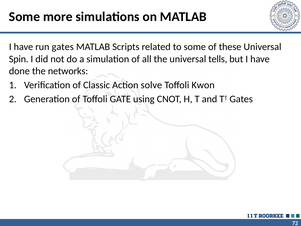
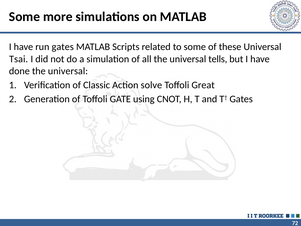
Spin: Spin -> Tsai
done the networks: networks -> universal
Kwon: Kwon -> Great
